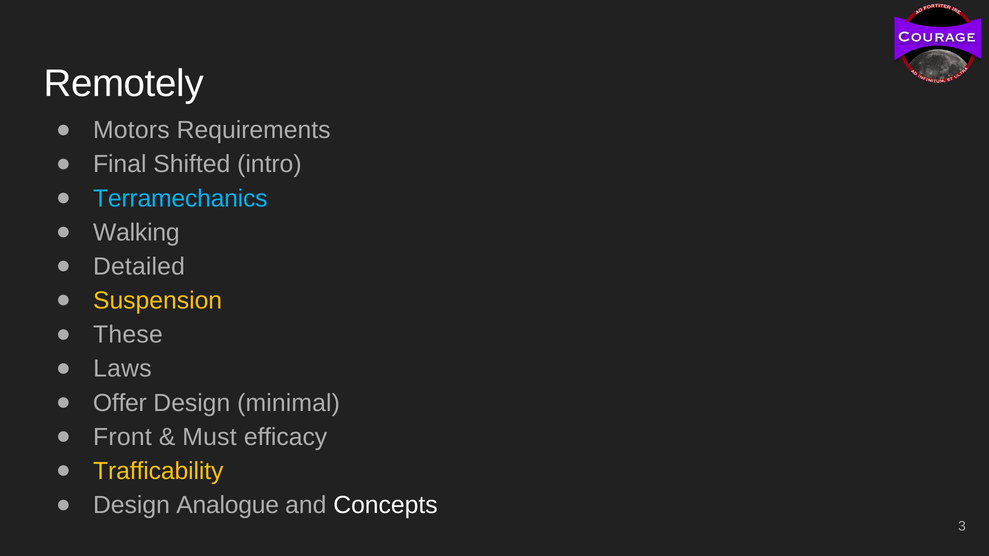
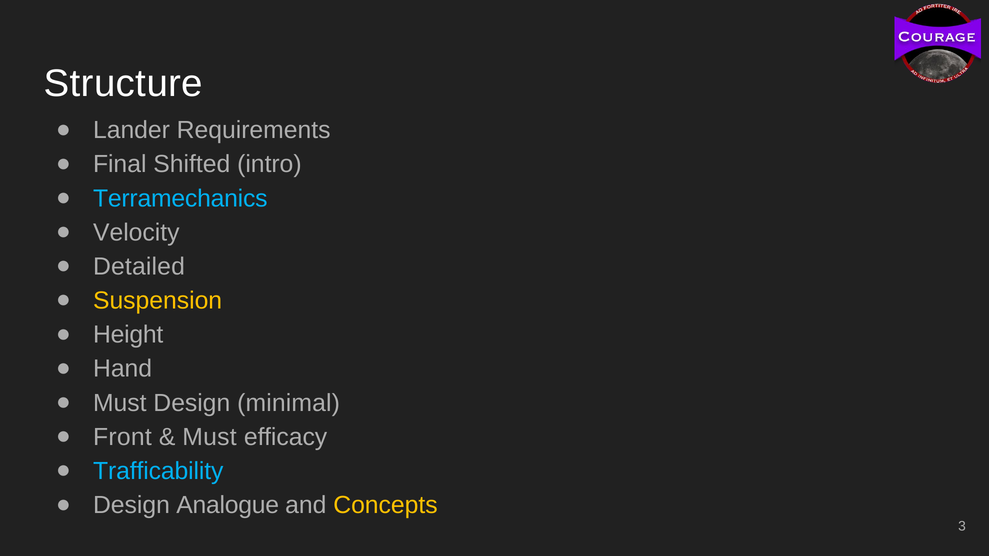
Remotely: Remotely -> Structure
Motors: Motors -> Lander
Walking: Walking -> Velocity
These: These -> Height
Laws: Laws -> Hand
Offer at (120, 403): Offer -> Must
Trafficability colour: yellow -> light blue
Concepts colour: white -> yellow
